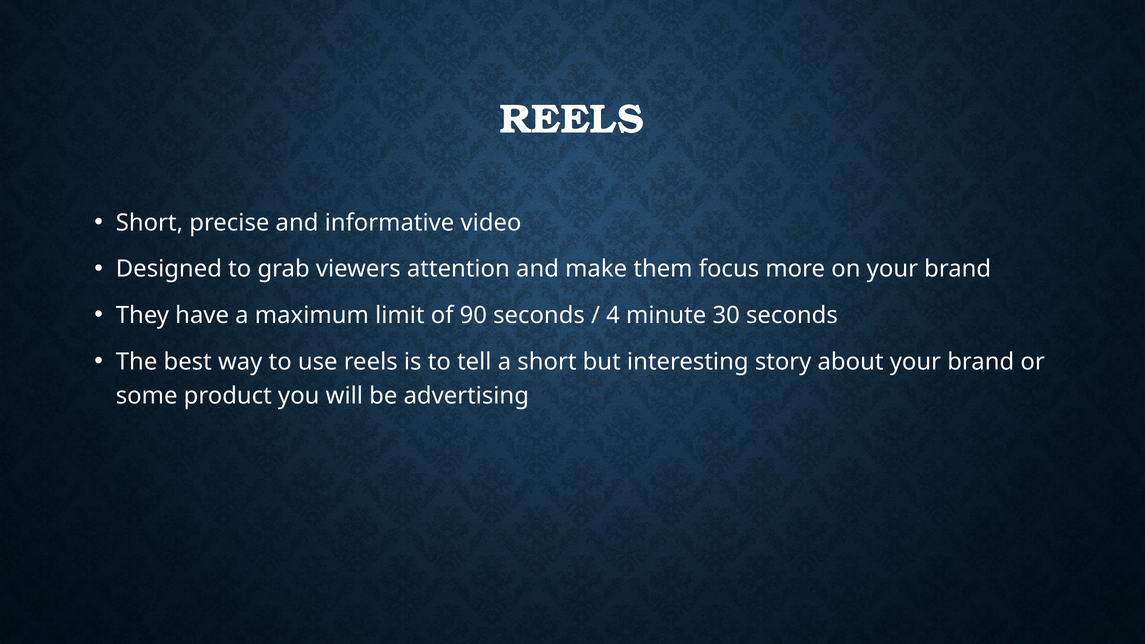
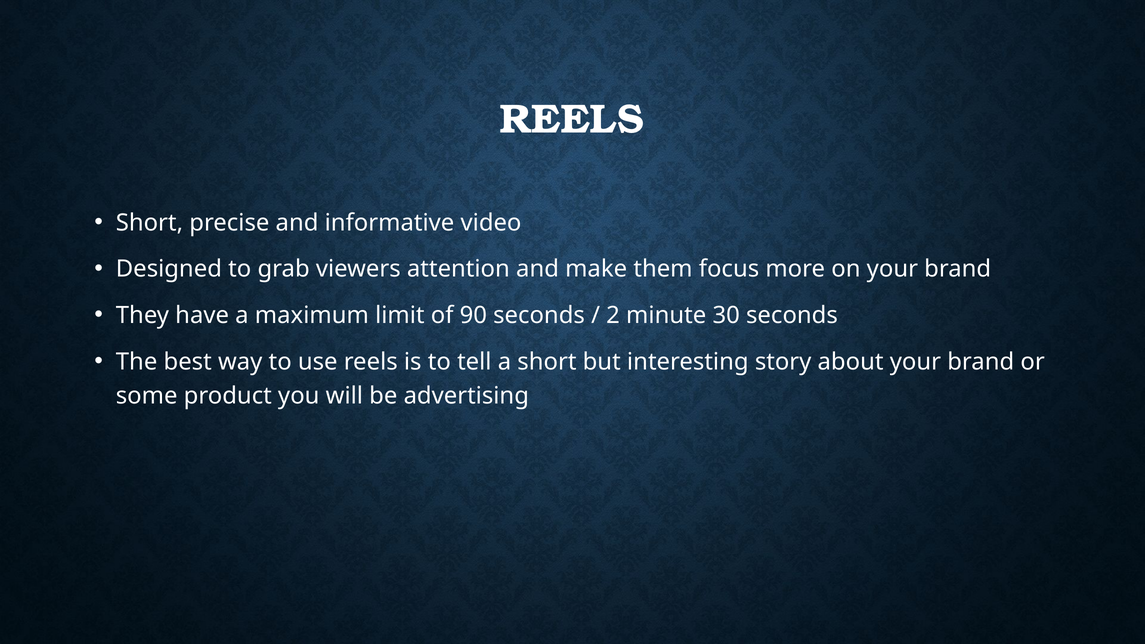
4: 4 -> 2
